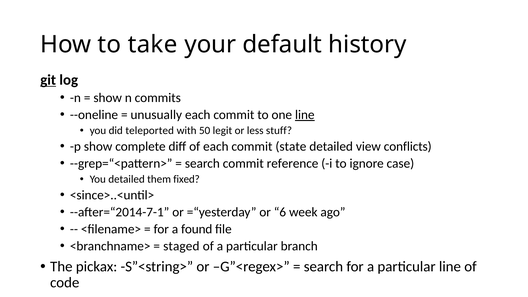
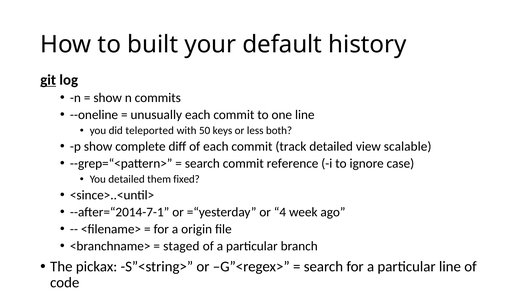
take: take -> built
line at (305, 115) underline: present -> none
legit: legit -> keys
stuff: stuff -> both
state: state -> track
conflicts: conflicts -> scalable
6: 6 -> 4
found: found -> origin
